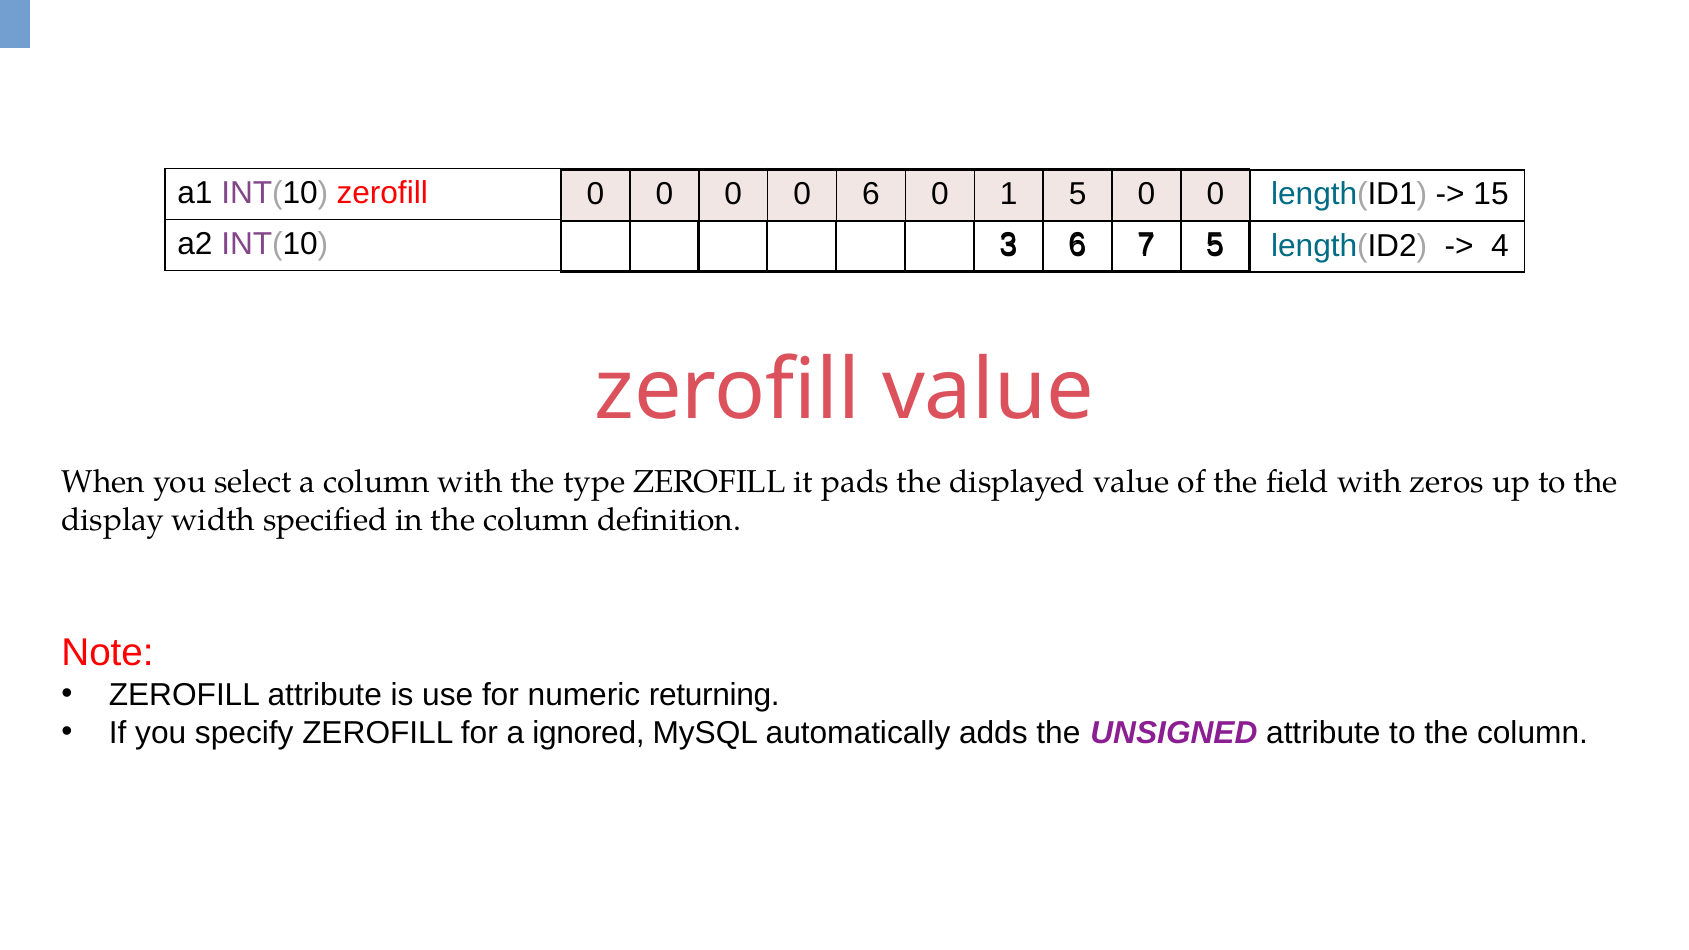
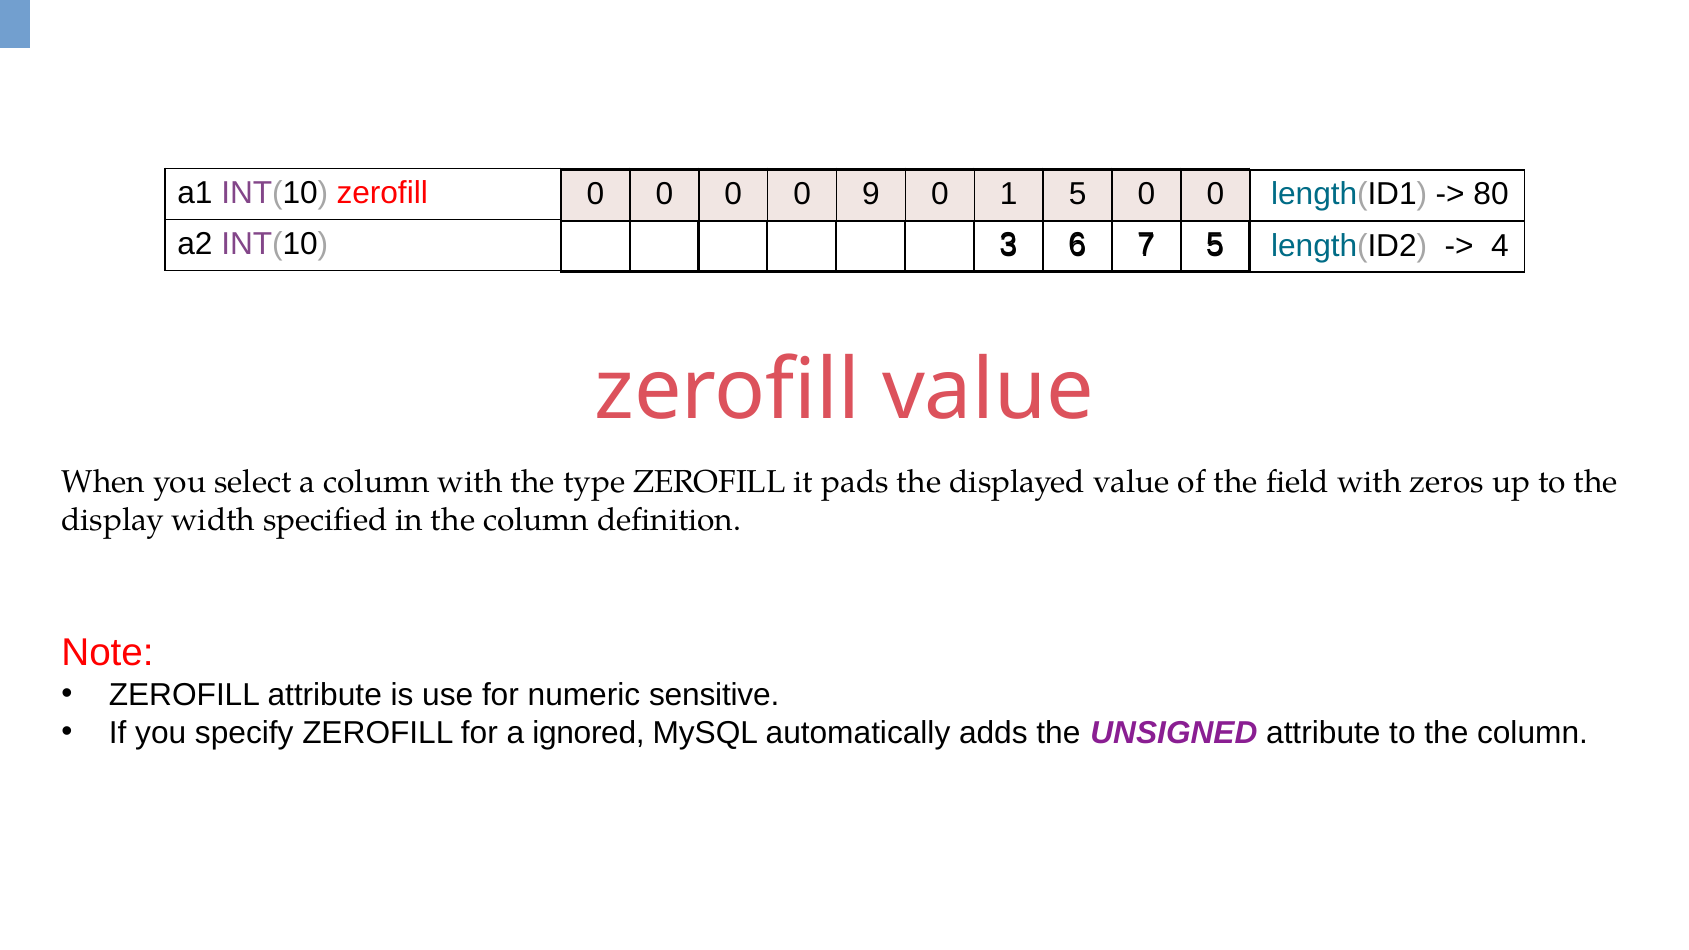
0 6: 6 -> 9
15: 15 -> 80
returning: returning -> sensitive
